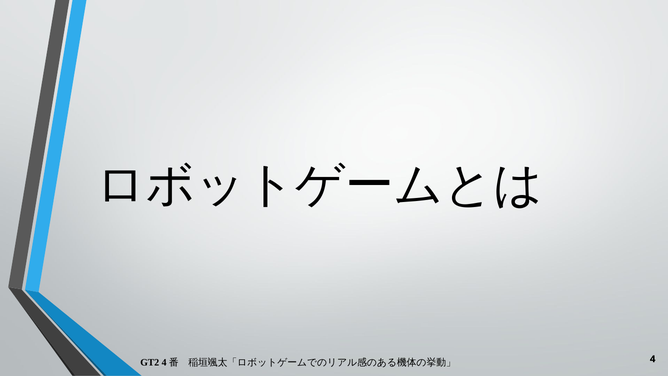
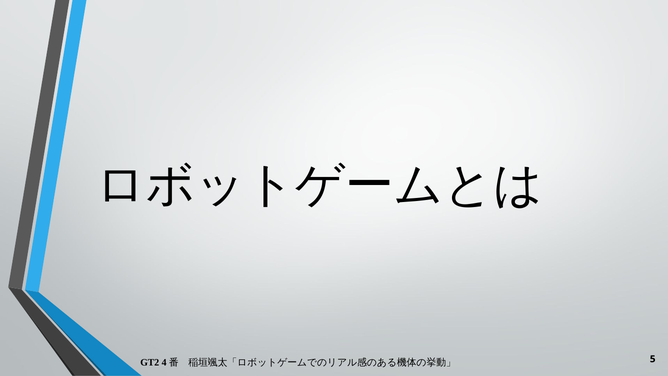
4 at (653, 359): 4 -> 5
